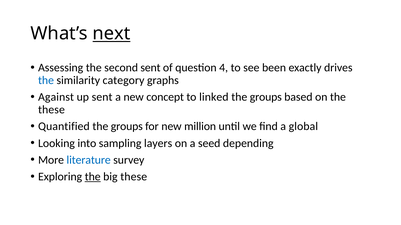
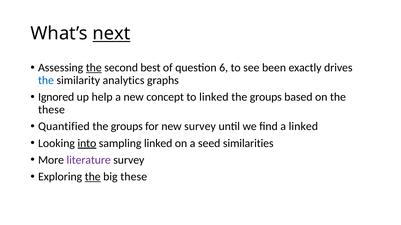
the at (94, 68) underline: none -> present
second sent: sent -> best
4: 4 -> 6
category: category -> analytics
Against: Against -> Ignored
up sent: sent -> help
new million: million -> survey
a global: global -> linked
into underline: none -> present
sampling layers: layers -> linked
depending: depending -> similarities
literature colour: blue -> purple
